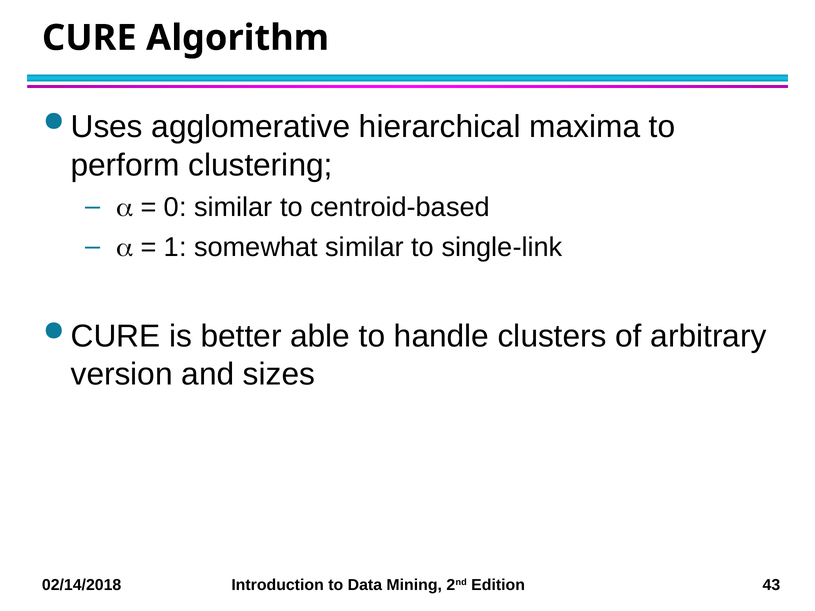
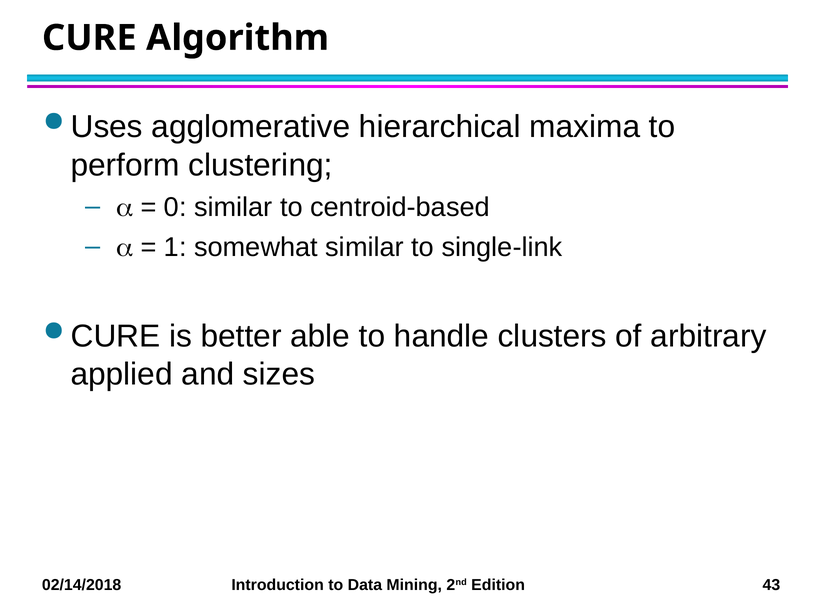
version: version -> applied
